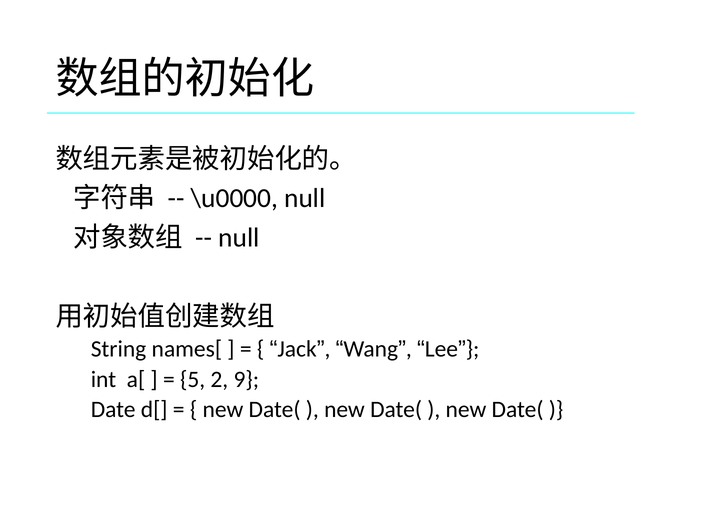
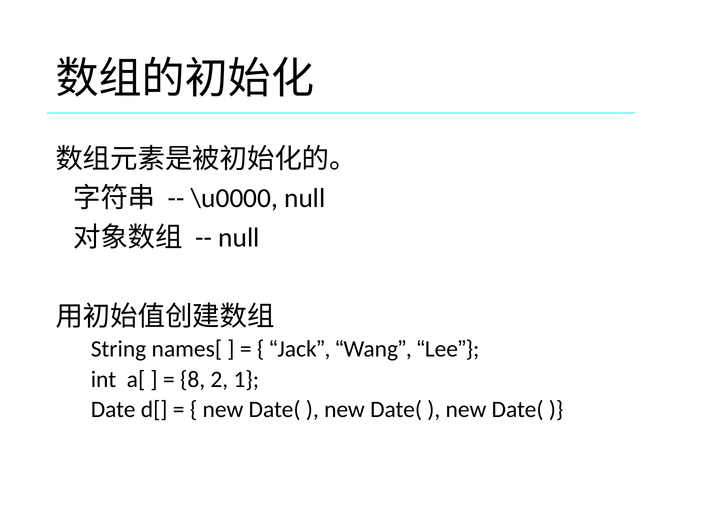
5: 5 -> 8
9: 9 -> 1
